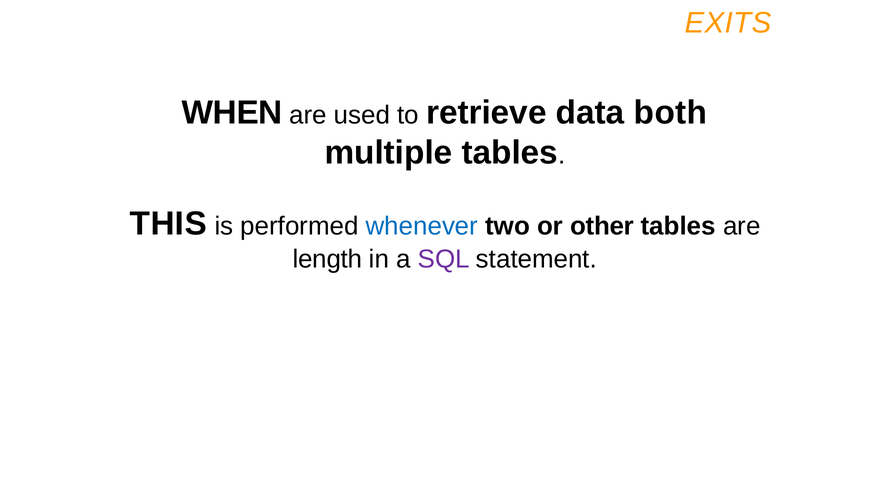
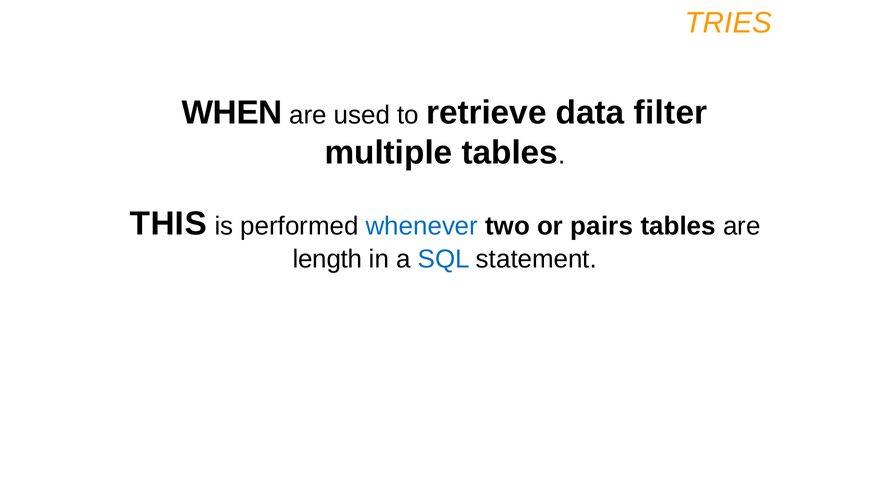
EXITS: EXITS -> TRIES
both: both -> filter
other: other -> pairs
SQL colour: purple -> blue
